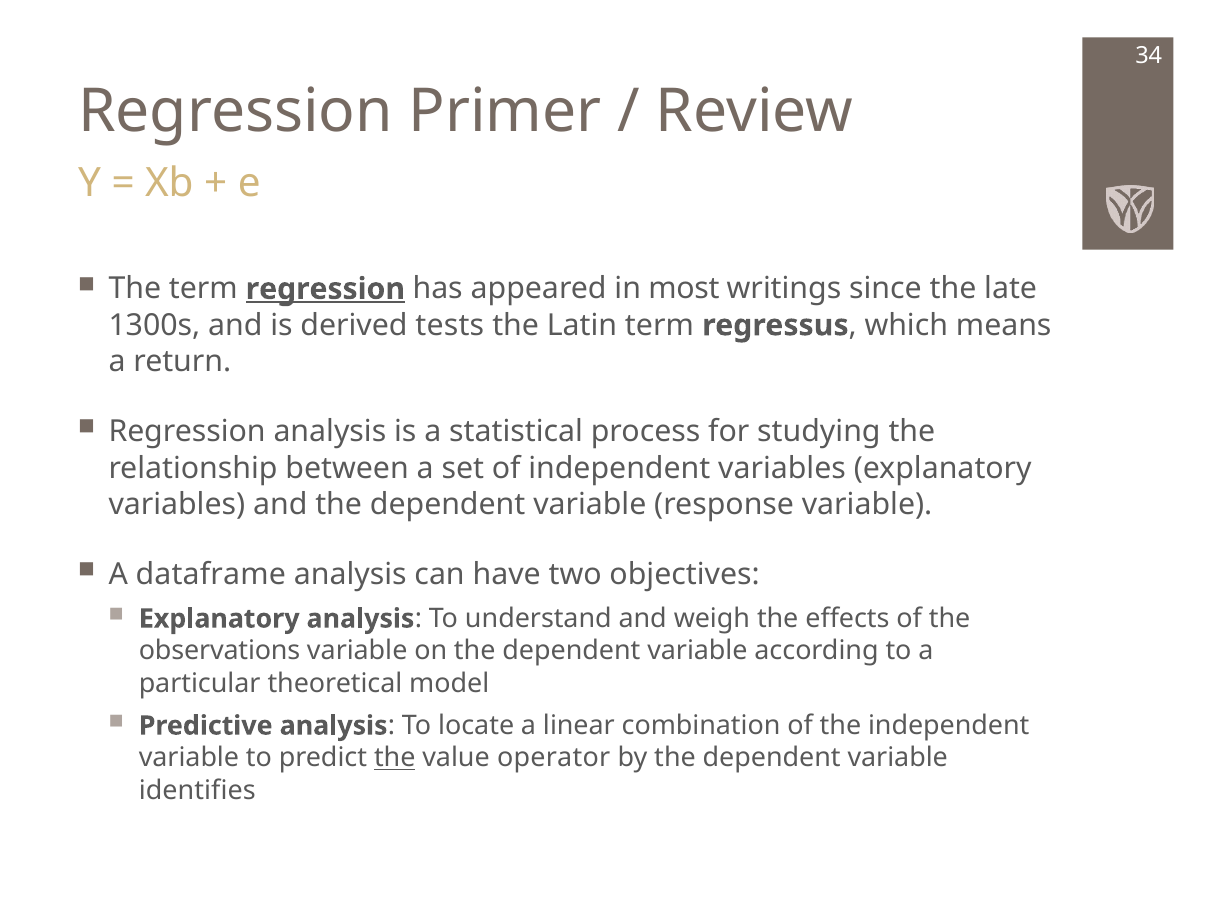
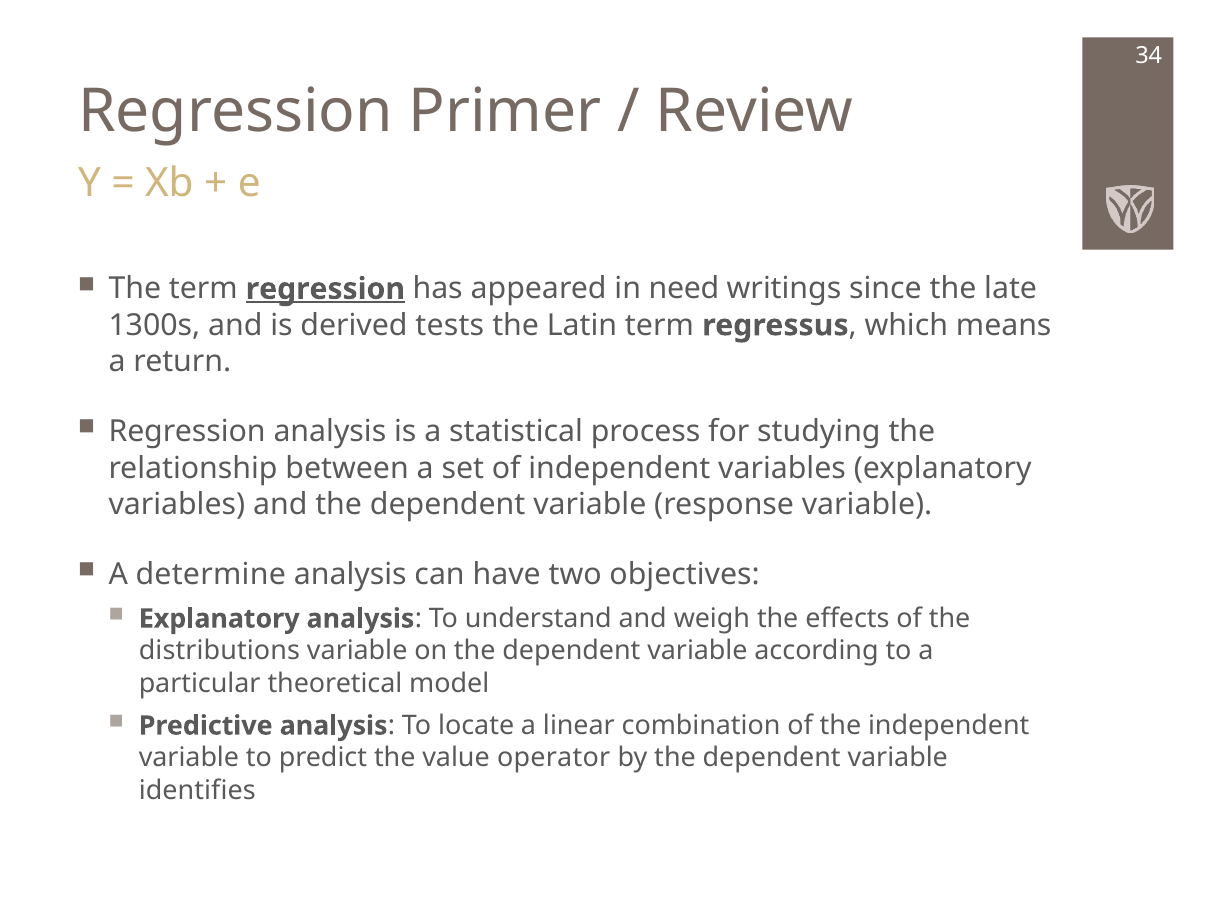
most: most -> need
dataframe: dataframe -> determine
observations: observations -> distributions
the at (395, 758) underline: present -> none
